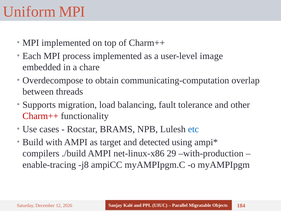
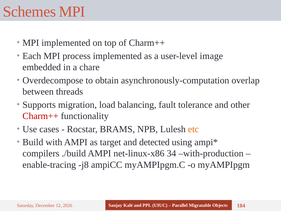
Uniform: Uniform -> Schemes
communicating-computation: communicating-computation -> asynchronously-computation
etc colour: blue -> orange
29: 29 -> 34
